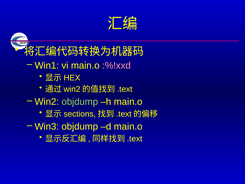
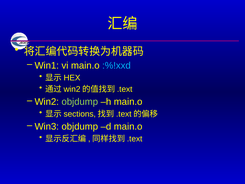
:%!xxd colour: pink -> light blue
